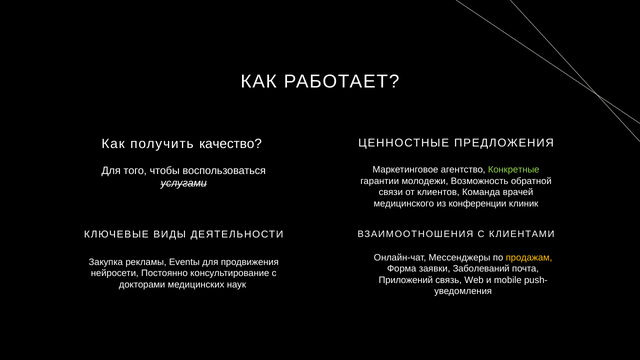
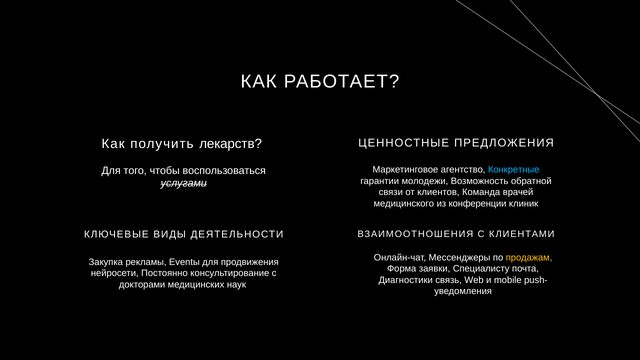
качество: качество -> лекарств
Конкретные colour: light green -> light blue
Заболеваний: Заболеваний -> Специалисту
Приложений: Приложений -> Диагностики
